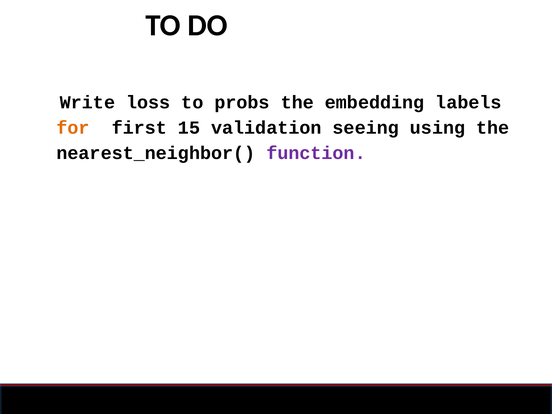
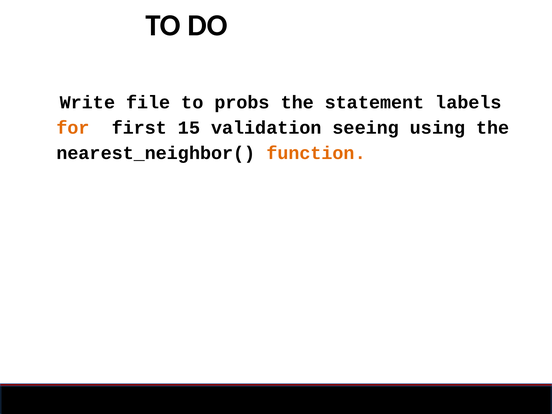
loss: loss -> file
embedding: embedding -> statement
function colour: purple -> orange
